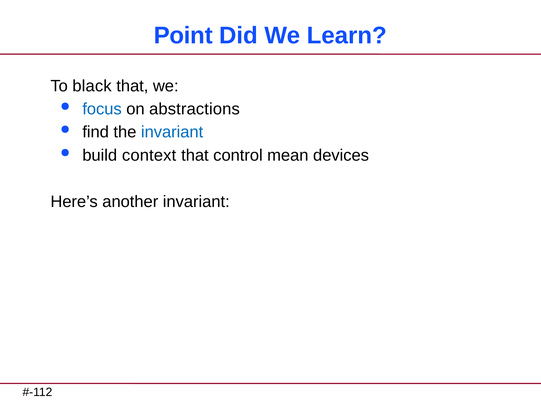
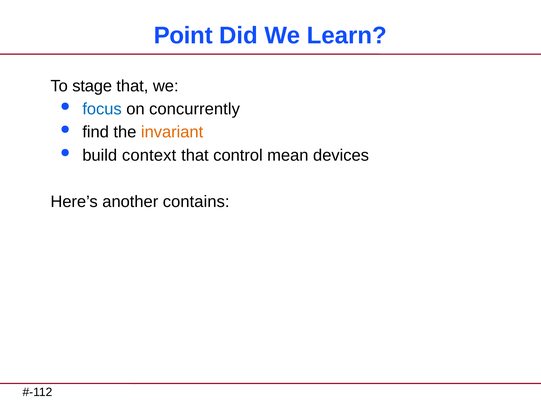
black: black -> stage
abstractions: abstractions -> concurrently
invariant at (172, 132) colour: blue -> orange
another invariant: invariant -> contains
